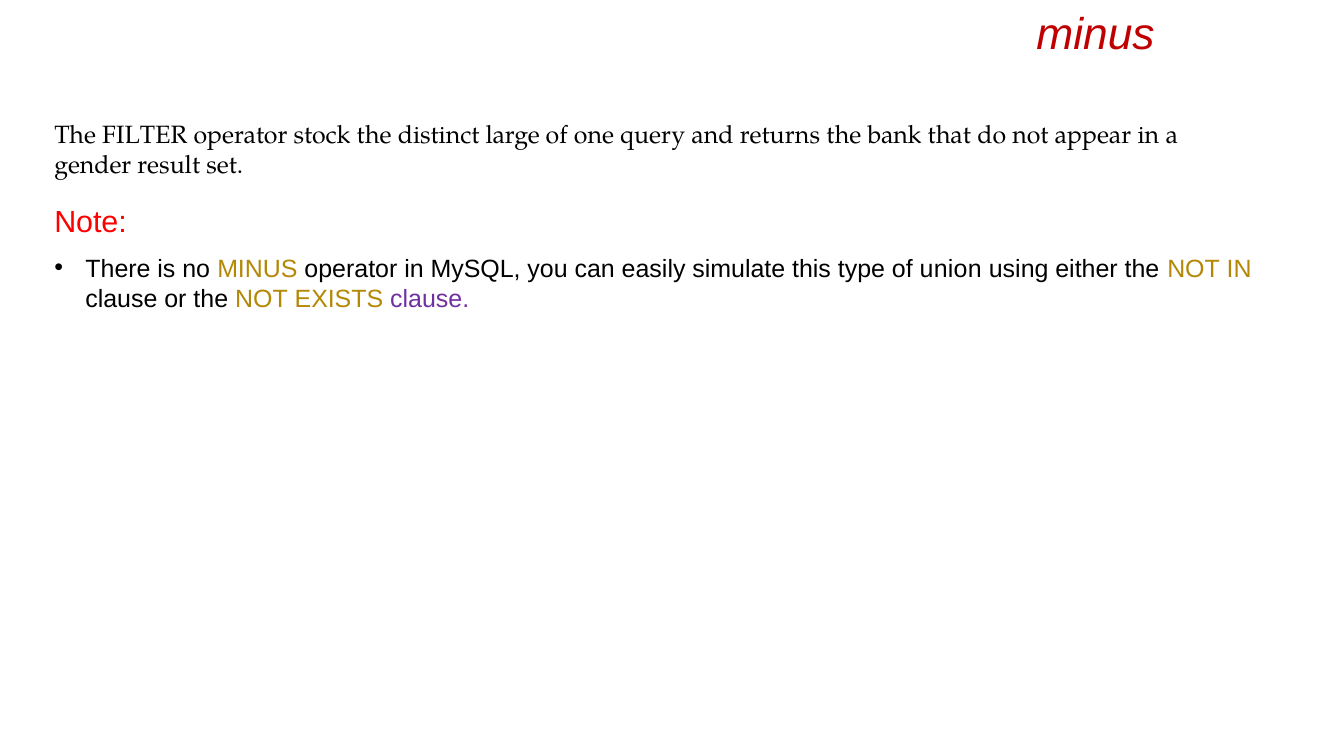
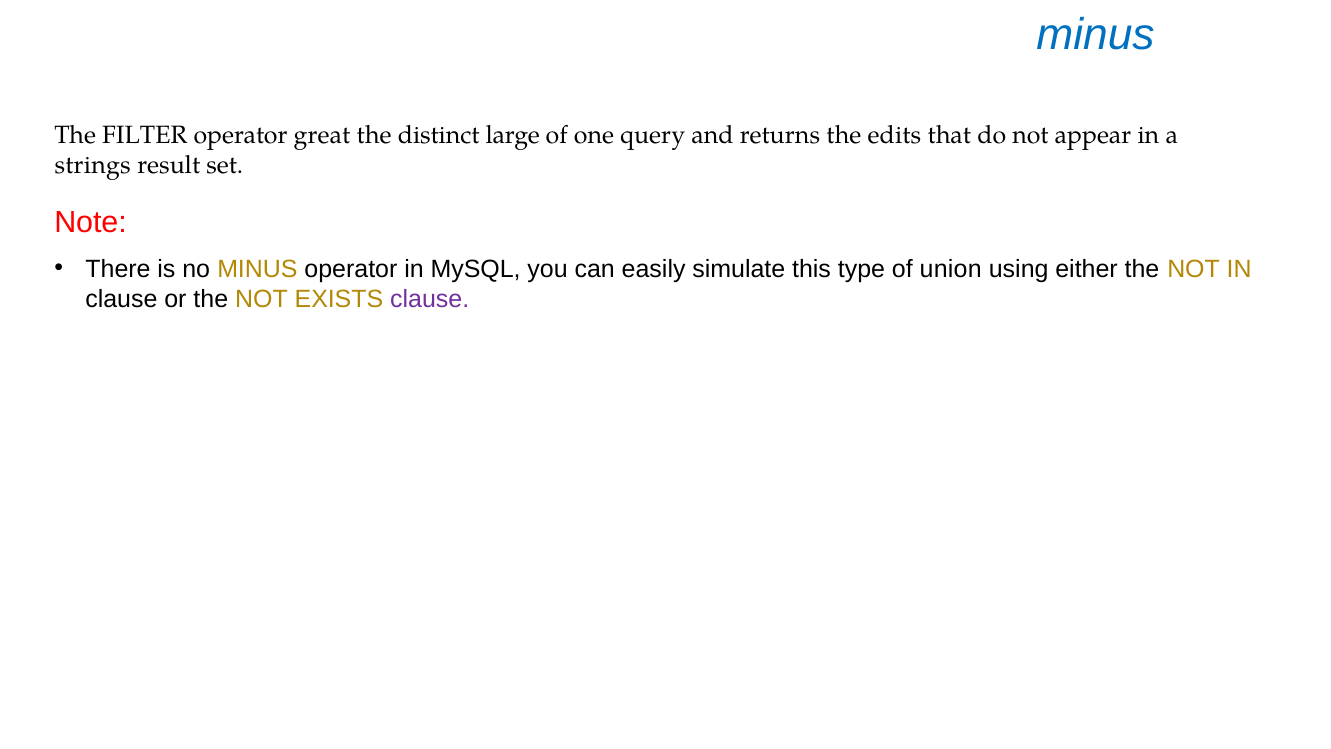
minus at (1095, 35) colour: red -> blue
stock: stock -> great
bank: bank -> edits
gender: gender -> strings
